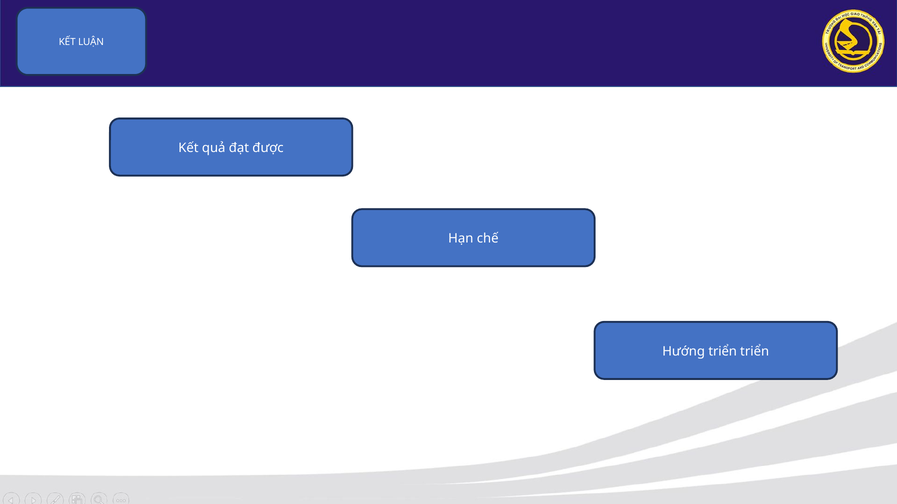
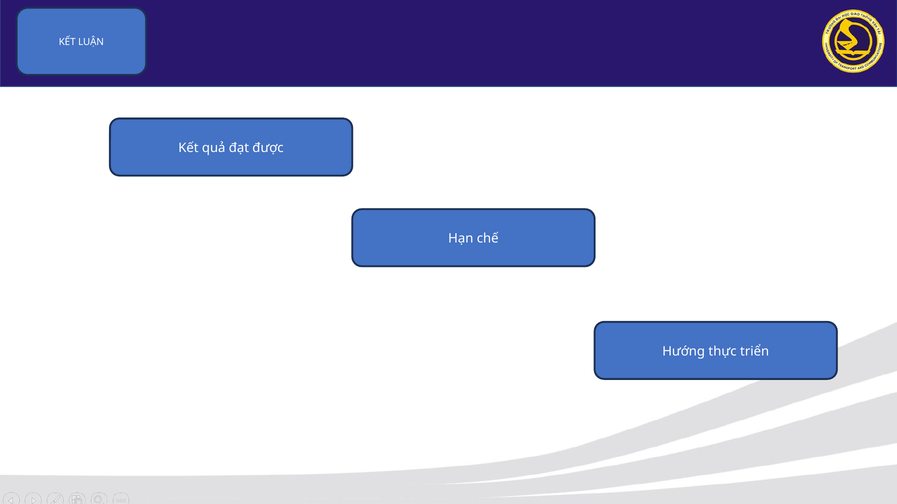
Hướng triển: triển -> thực
